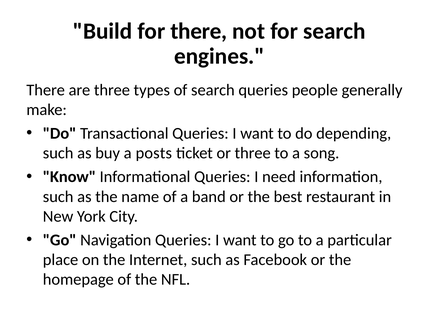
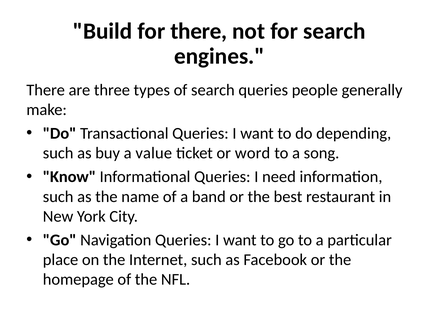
posts: posts -> value
or three: three -> word
